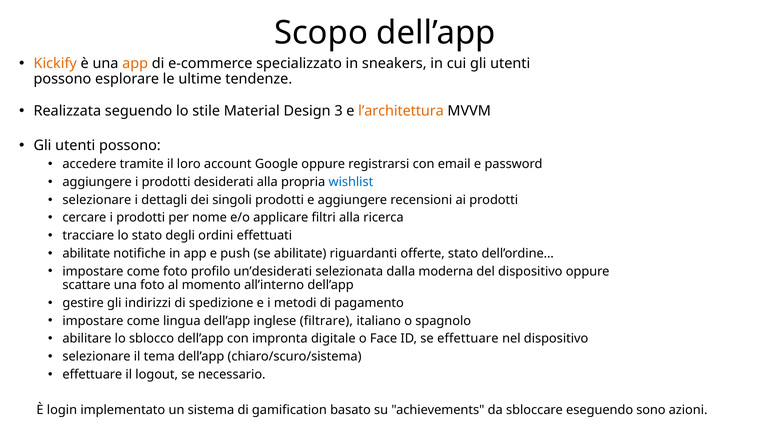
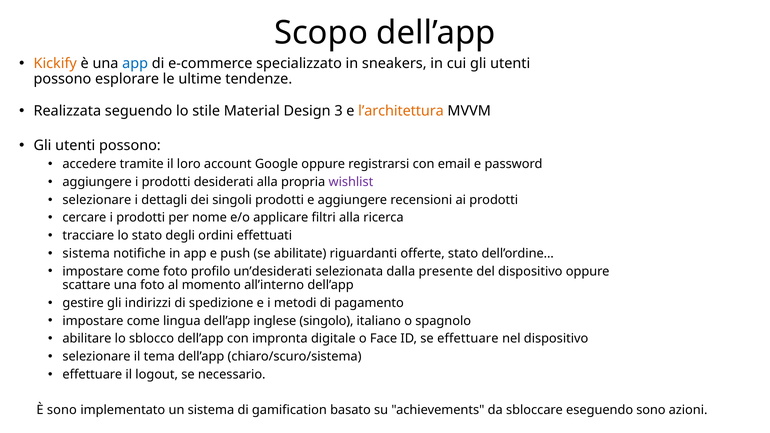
app at (135, 63) colour: orange -> blue
wishlist colour: blue -> purple
abilitate at (86, 254): abilitate -> sistema
moderna: moderna -> presente
filtrare: filtrare -> singolo
È login: login -> sono
